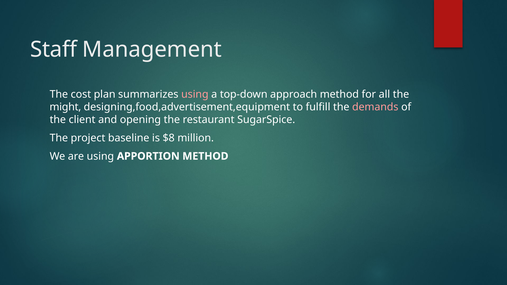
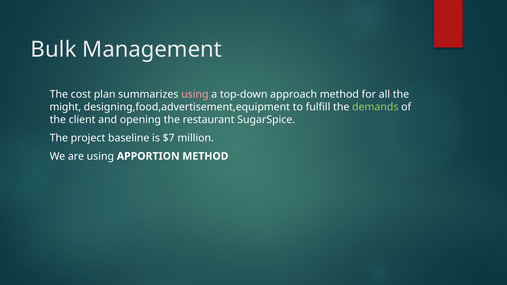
Staff: Staff -> Bulk
demands colour: pink -> light green
$8: $8 -> $7
